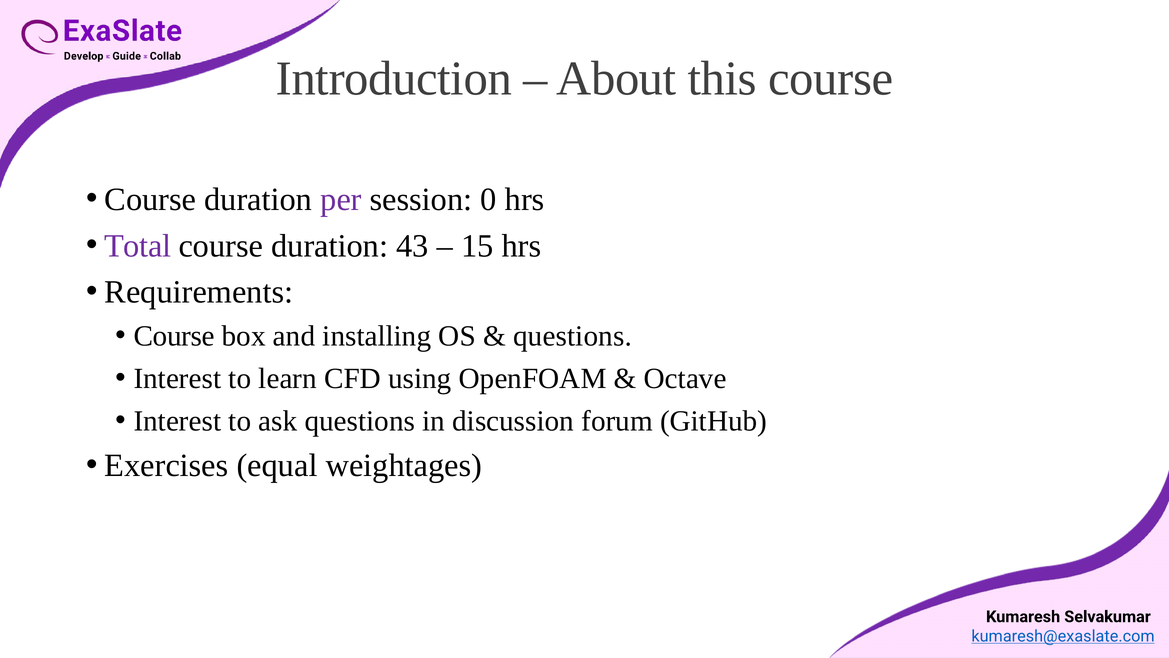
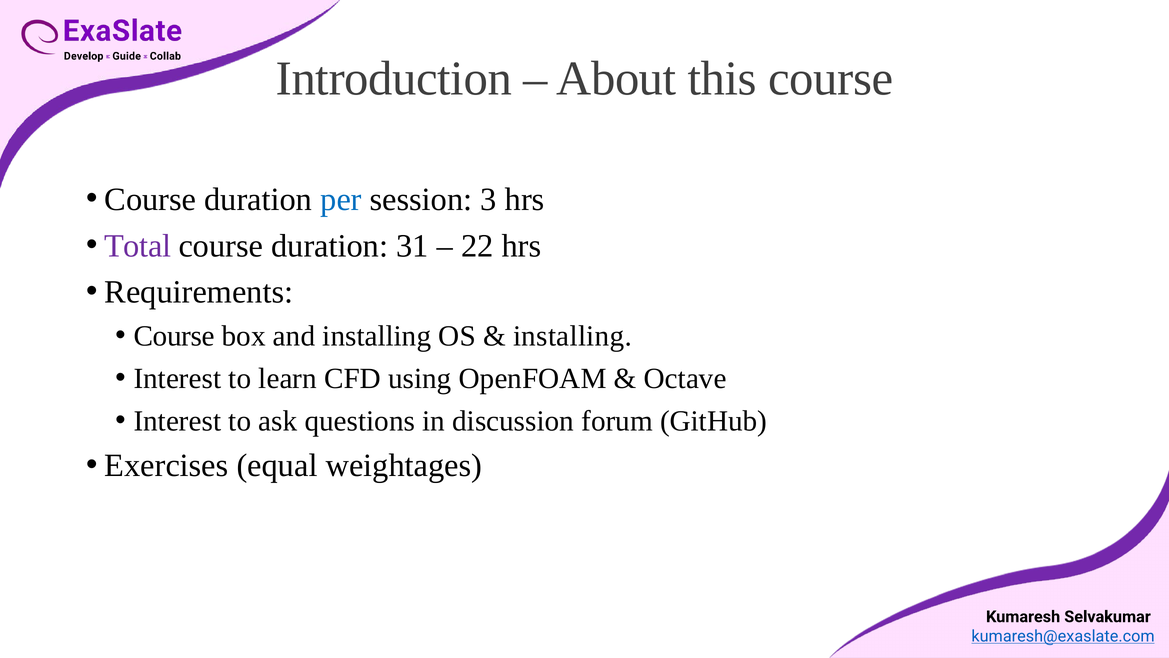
per colour: purple -> blue
0: 0 -> 3
43: 43 -> 31
15: 15 -> 22
questions at (573, 336): questions -> installing
